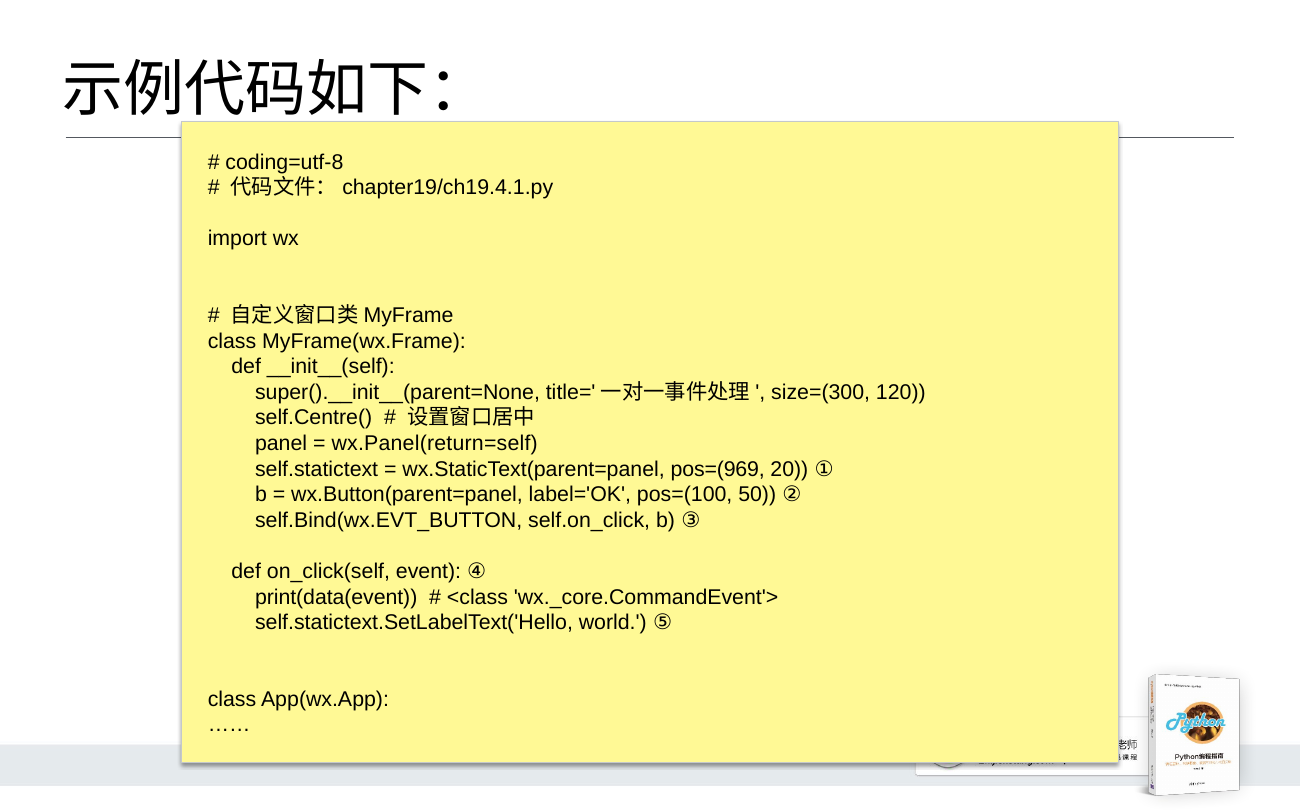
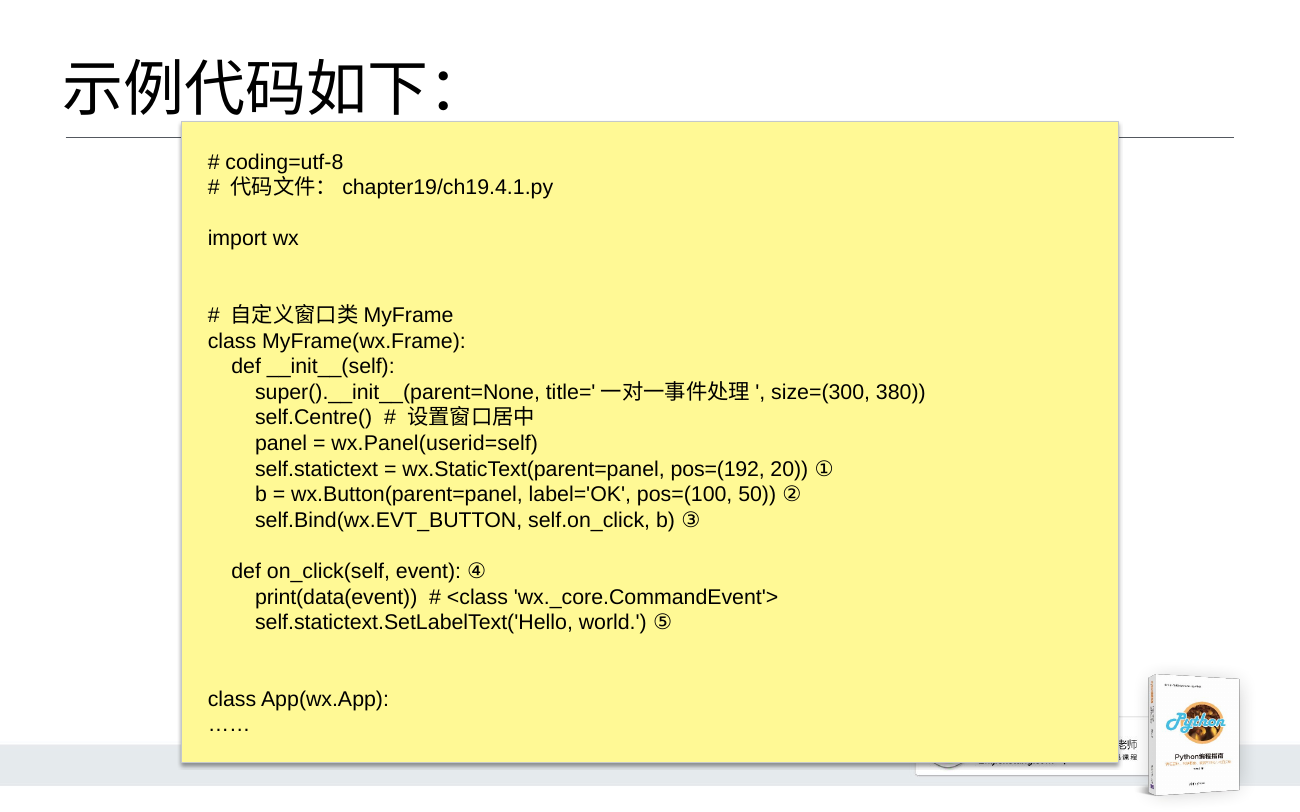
120: 120 -> 380
wx.Panel(return=self: wx.Panel(return=self -> wx.Panel(userid=self
pos=(969: pos=(969 -> pos=(192
